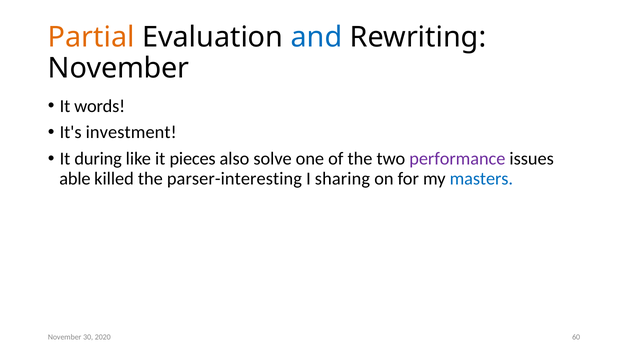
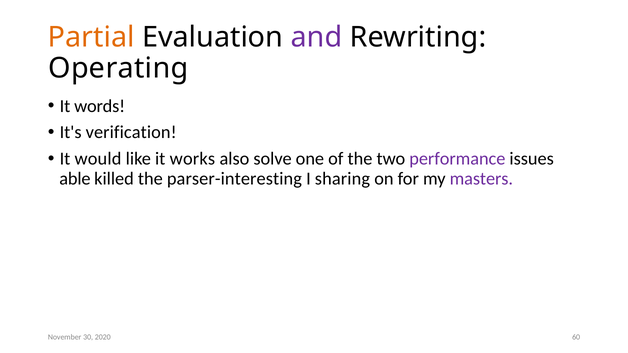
and colour: blue -> purple
November at (119, 68): November -> Operating
investment: investment -> verification
during: during -> would
pieces: pieces -> works
masters colour: blue -> purple
